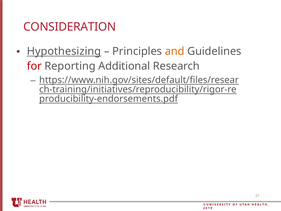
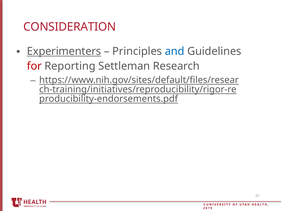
Hypothesizing: Hypothesizing -> Experimenters
and colour: orange -> blue
Additional: Additional -> Settleman
